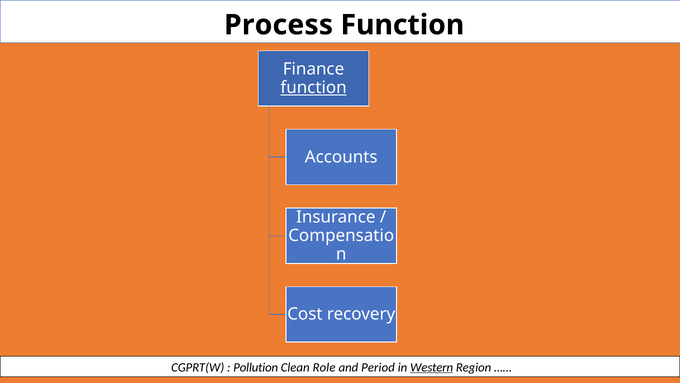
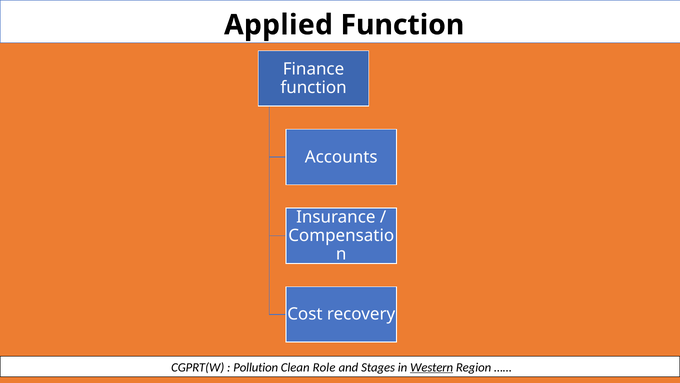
Process: Process -> Applied
function at (314, 87) underline: present -> none
Period: Period -> Stages
